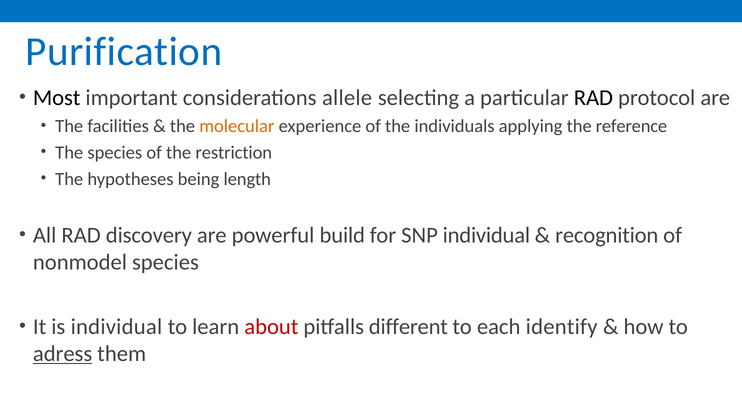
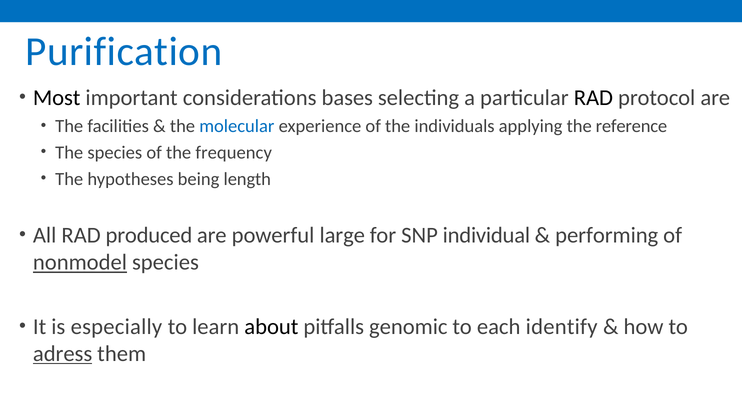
allele: allele -> bases
molecular colour: orange -> blue
restriction: restriction -> frequency
discovery: discovery -> produced
build: build -> large
recognition: recognition -> performing
nonmodel underline: none -> present
is individual: individual -> especially
about colour: red -> black
different: different -> genomic
